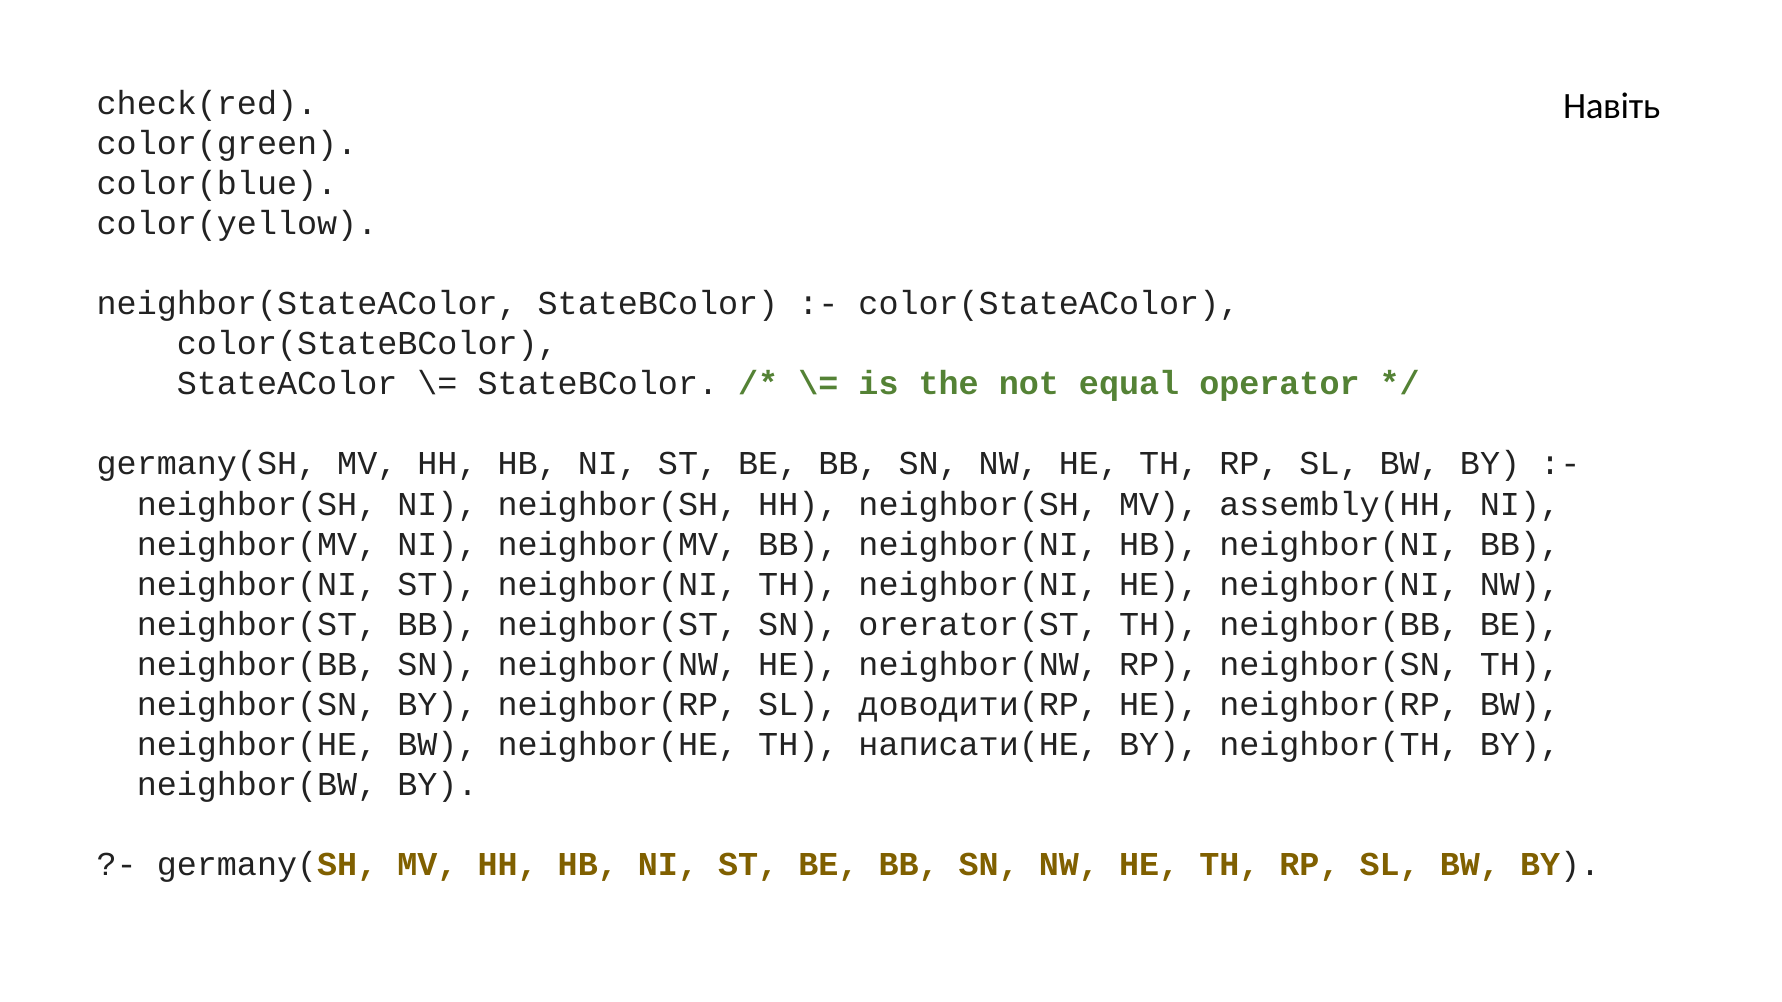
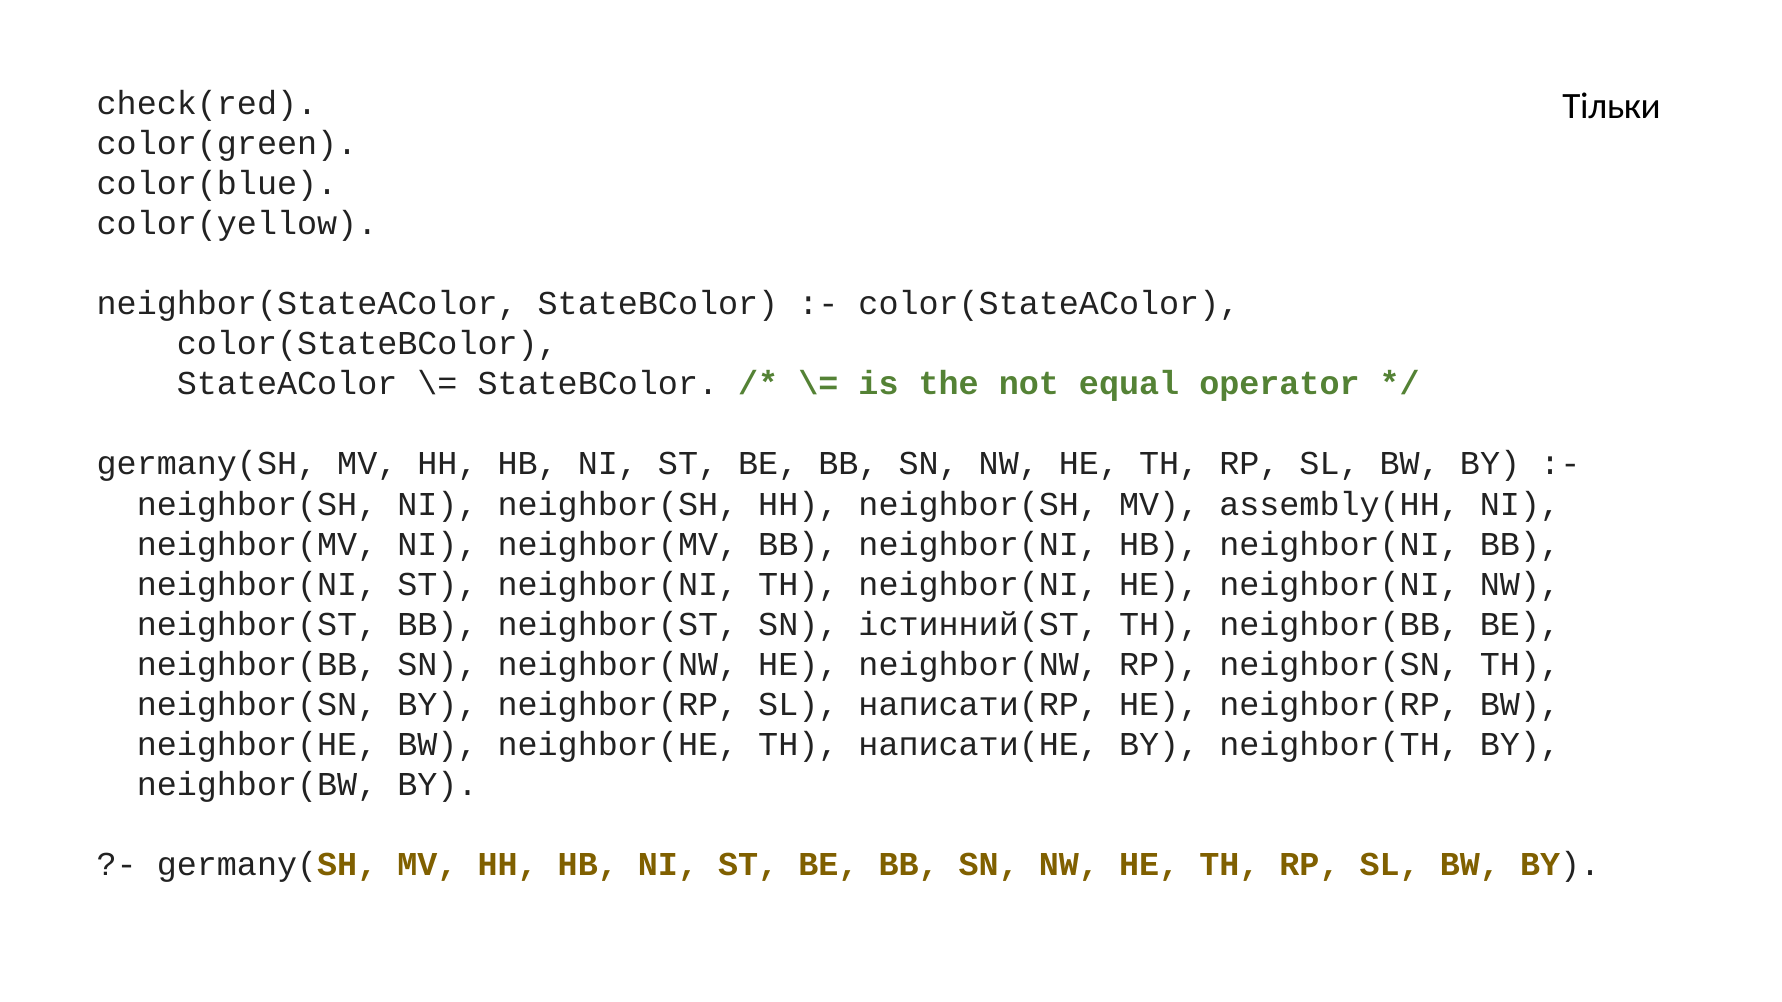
Навіть: Навіть -> Тільки
orerator(ST: orerator(ST -> істинний(ST
доводити(RP: доводити(RP -> написати(RP
